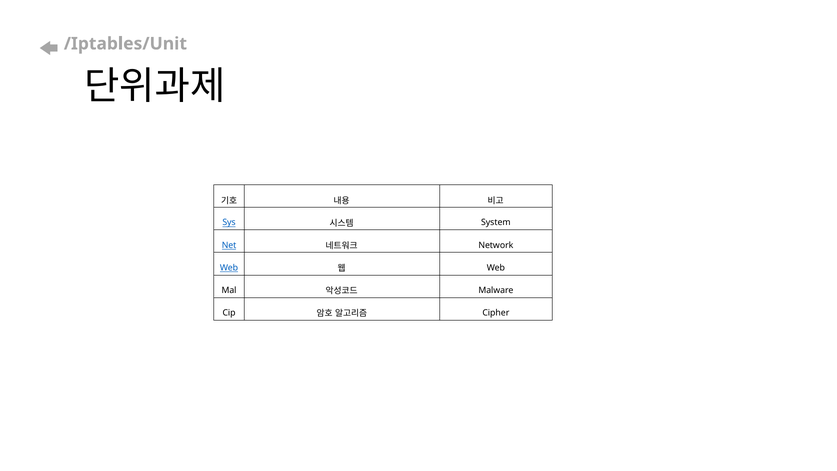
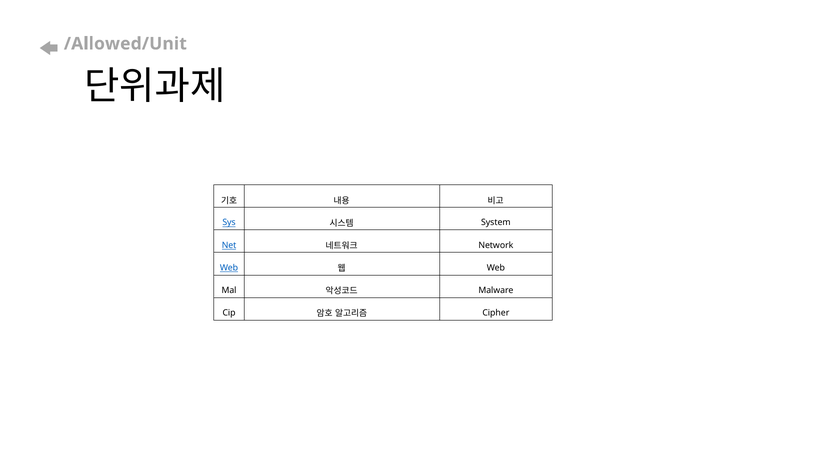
/Iptables/Unit: /Iptables/Unit -> /Allowed/Unit
